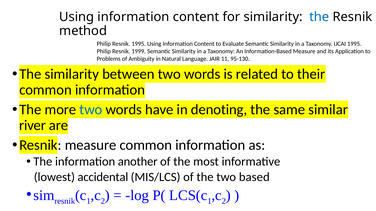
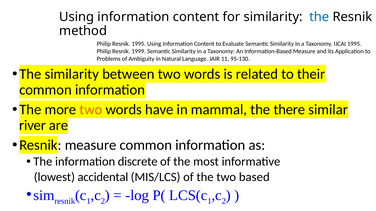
two at (91, 110) colour: blue -> orange
denoting: denoting -> mammal
same: same -> there
another: another -> discrete
